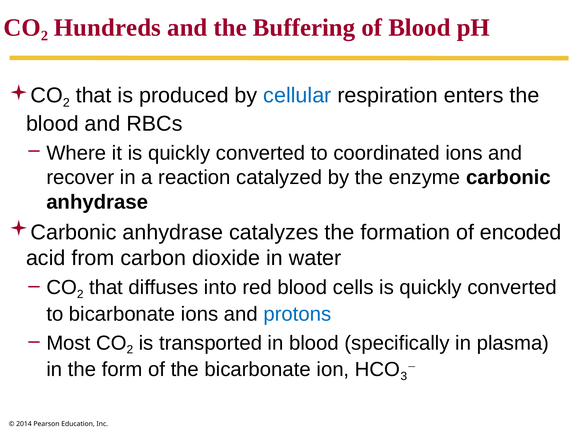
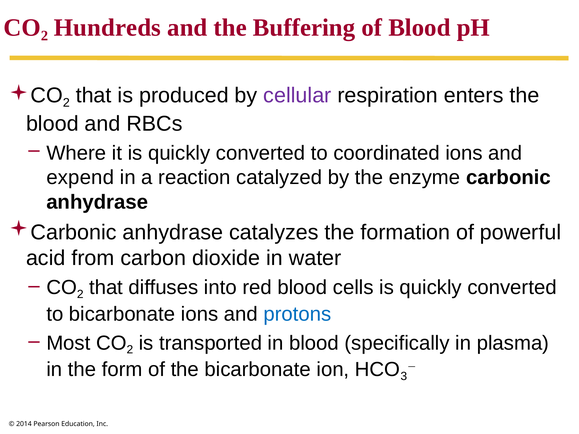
cellular colour: blue -> purple
recover: recover -> expend
encoded: encoded -> powerful
